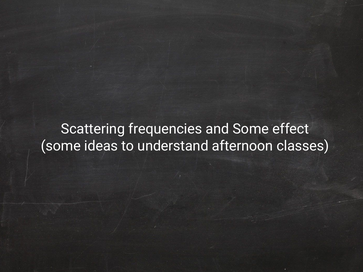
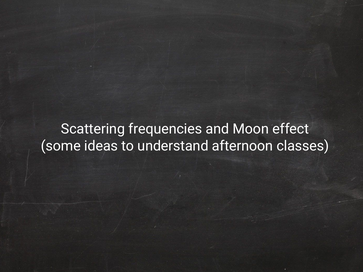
and Some: Some -> Moon
